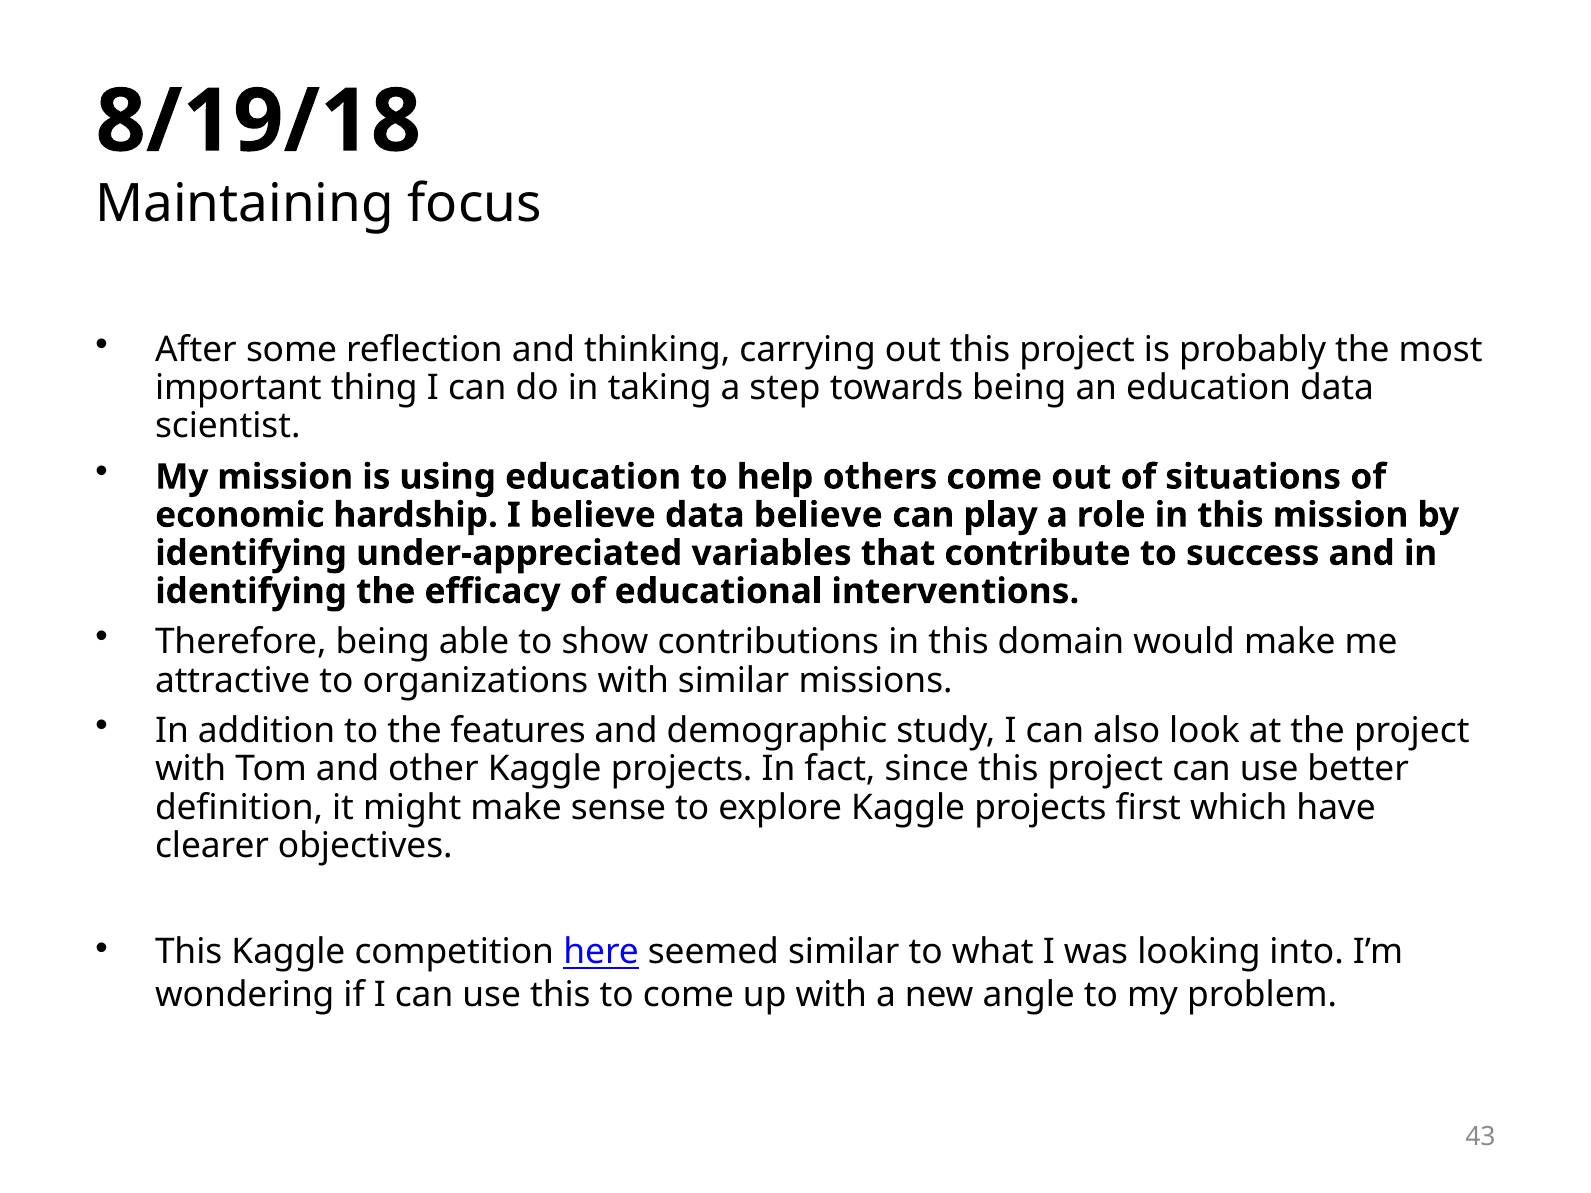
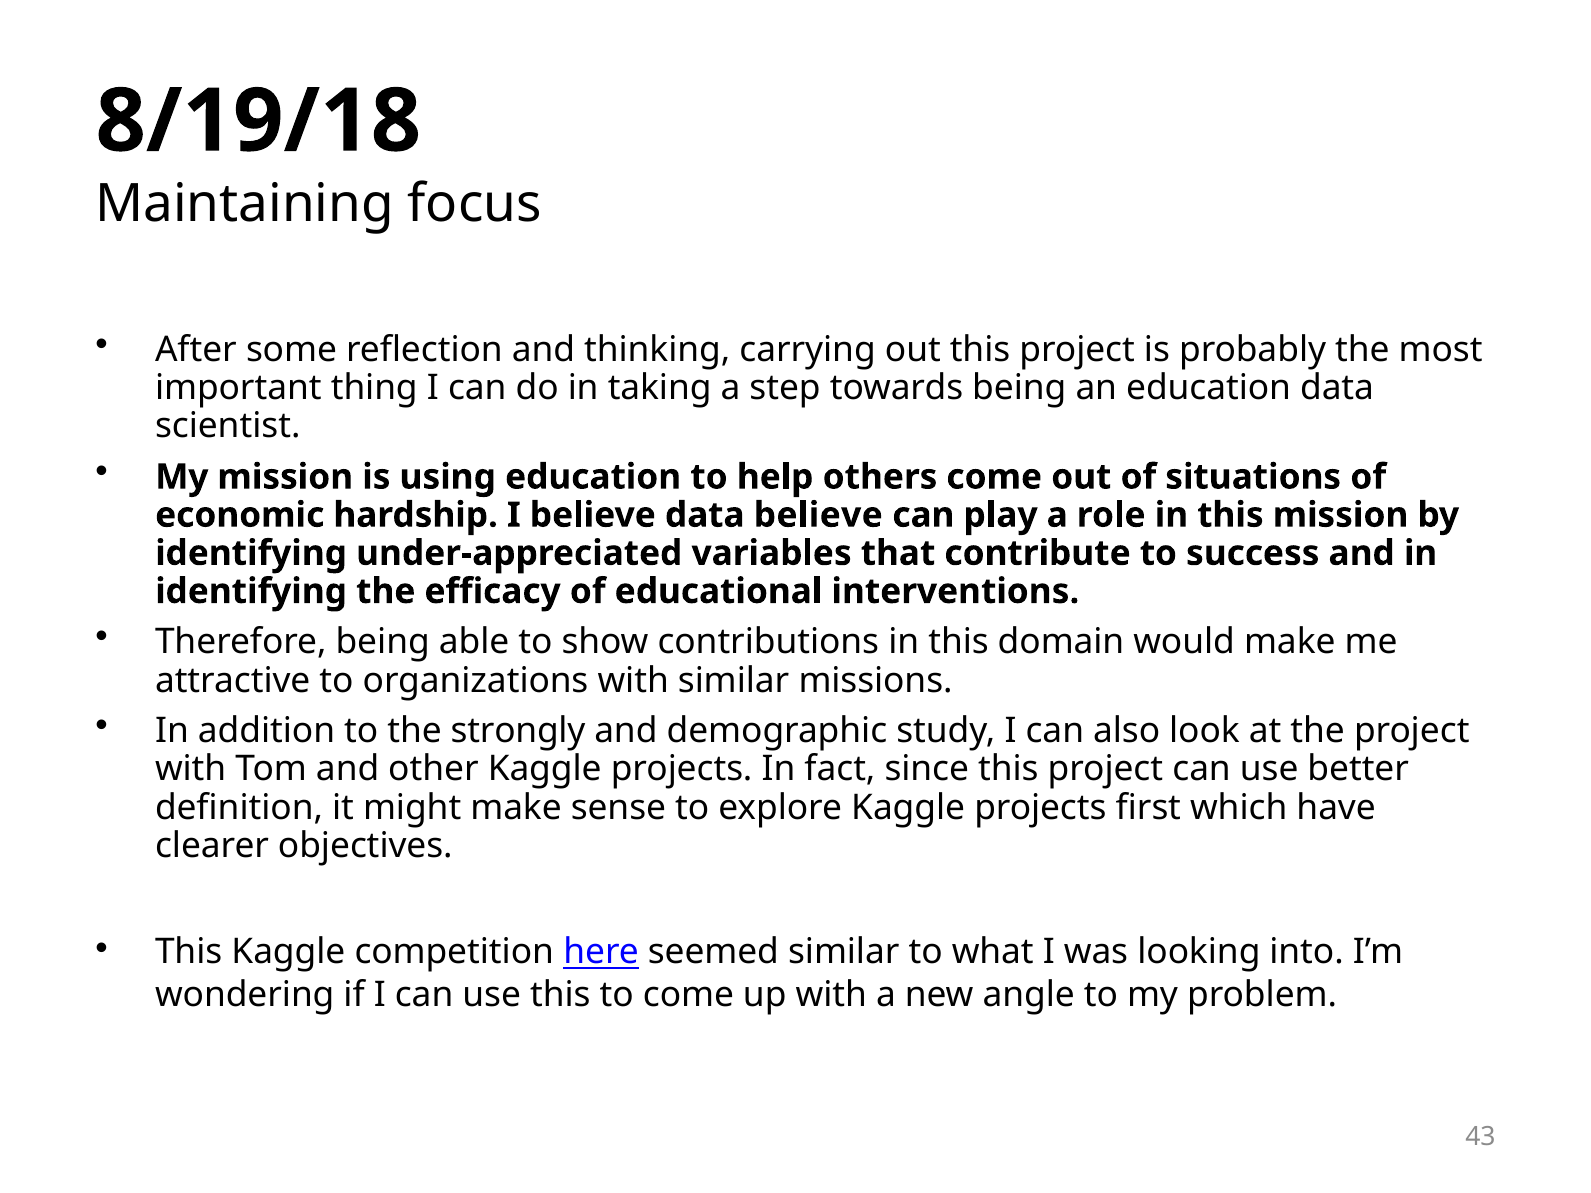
features: features -> strongly
